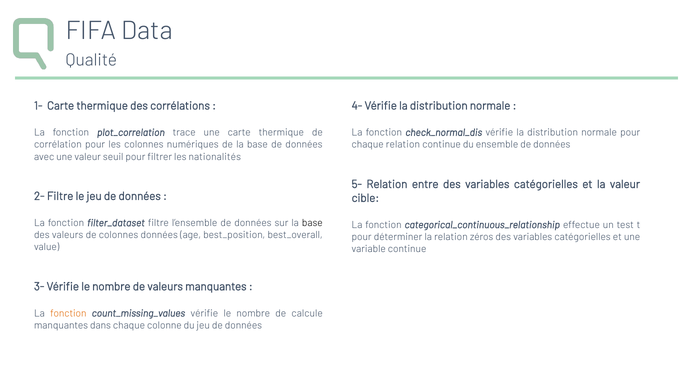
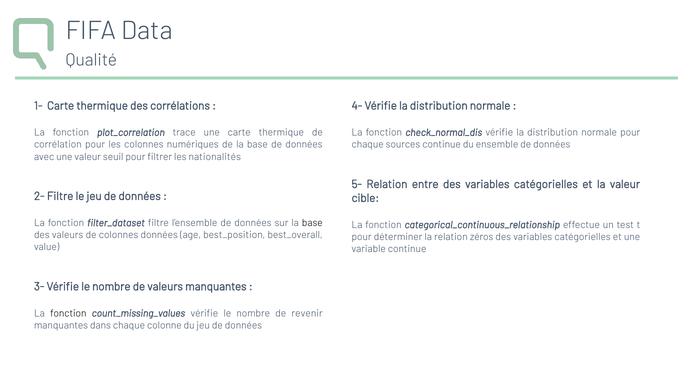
chaque relation: relation -> sources
fonction at (68, 313) colour: orange -> black
calcule: calcule -> revenir
